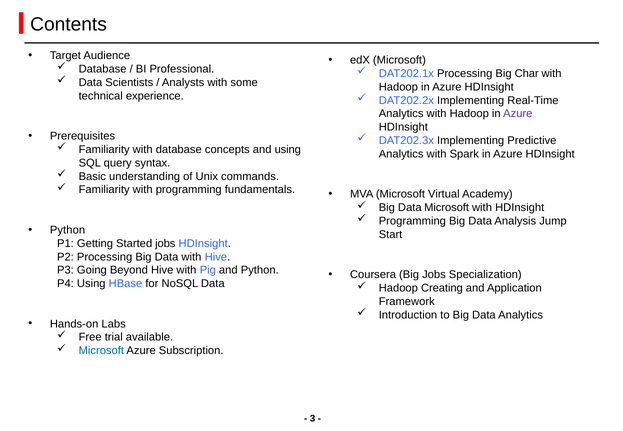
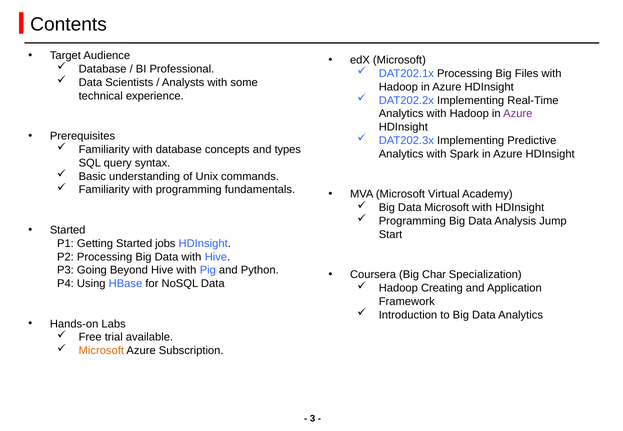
Char: Char -> Files
and using: using -> types
Python at (68, 230): Python -> Started
Big Jobs: Jobs -> Char
Microsoft at (101, 351) colour: blue -> orange
